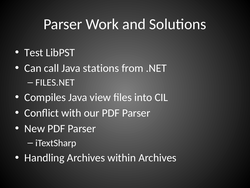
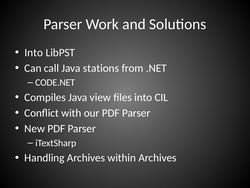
Test at (34, 52): Test -> Into
FILES.NET: FILES.NET -> CODE.NET
